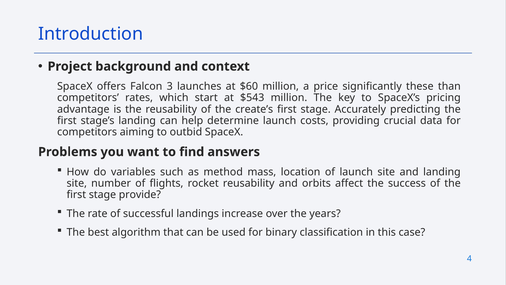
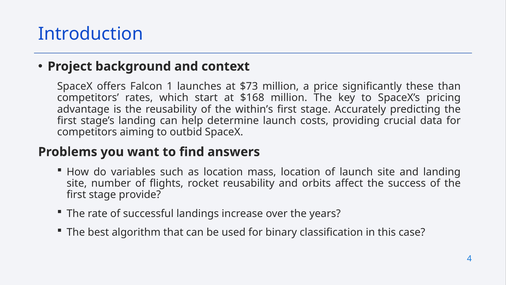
3: 3 -> 1
$60: $60 -> $73
$543: $543 -> $168
create’s: create’s -> within’s
as method: method -> location
